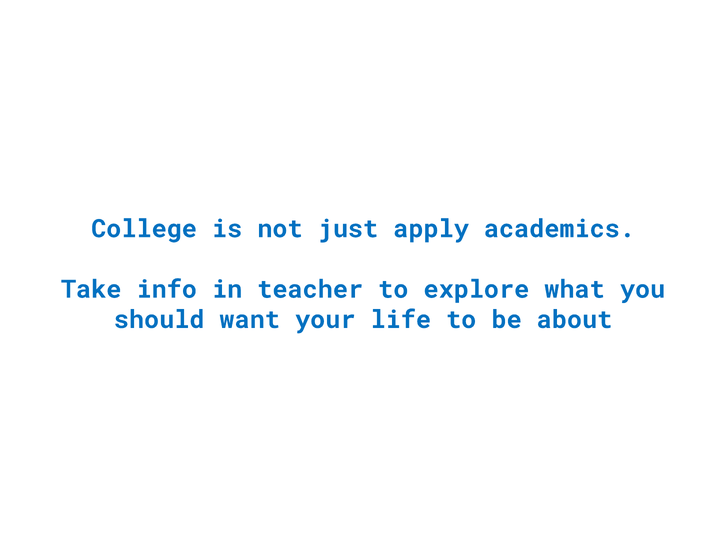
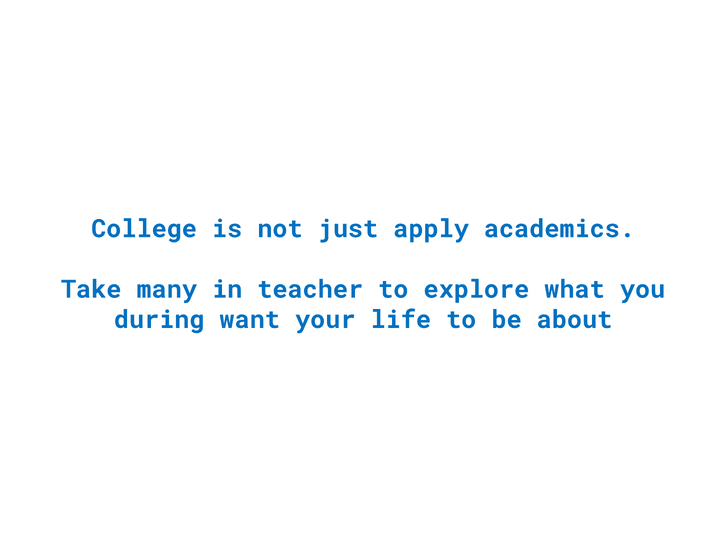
info: info -> many
should: should -> during
